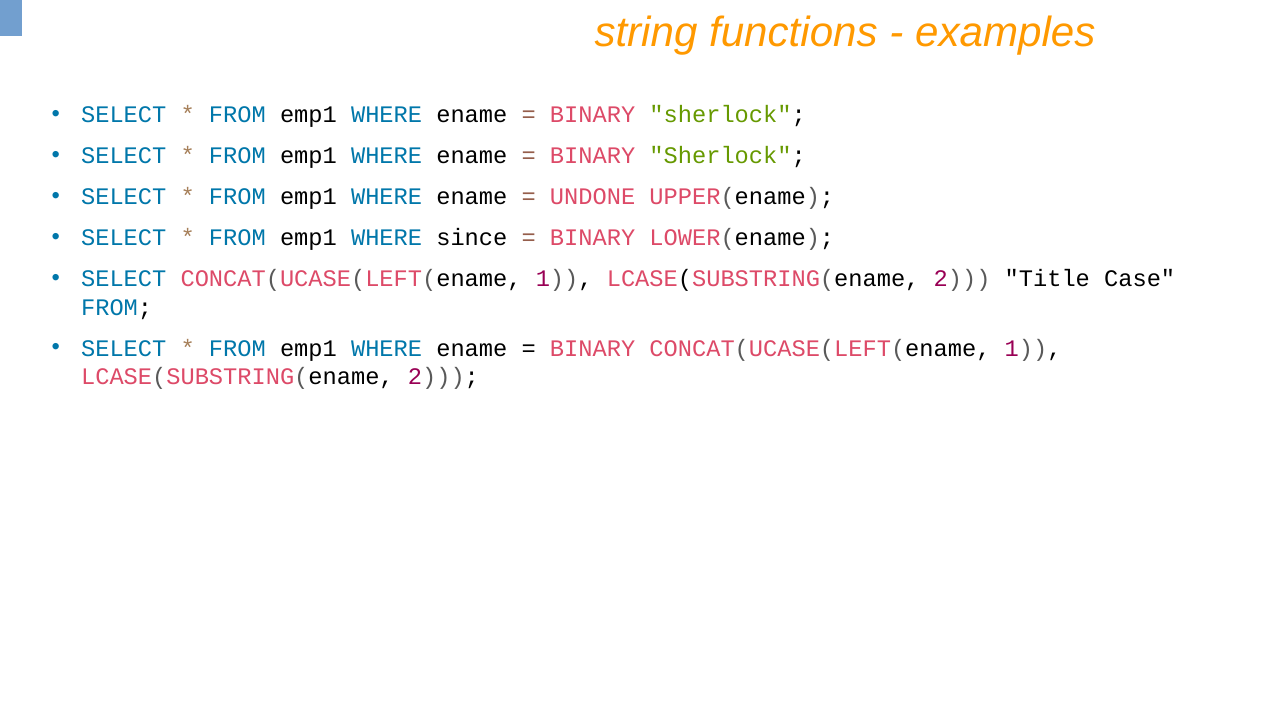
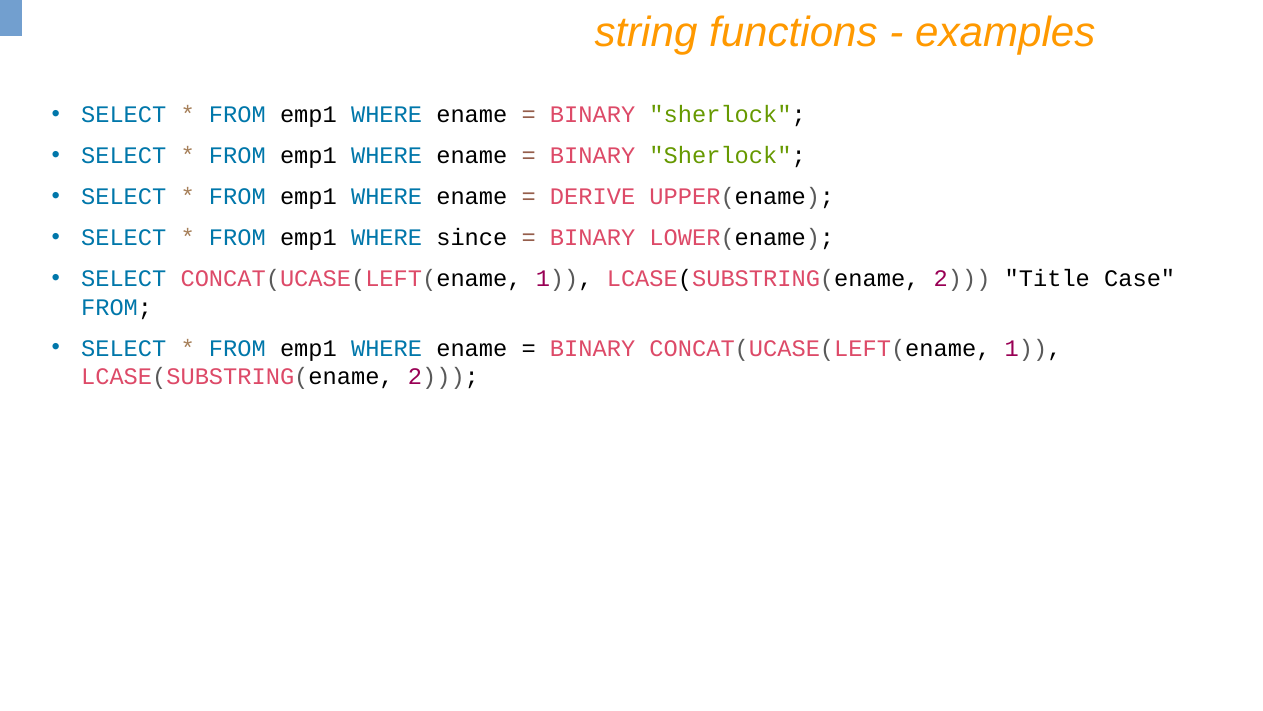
UNDONE: UNDONE -> DERIVE
